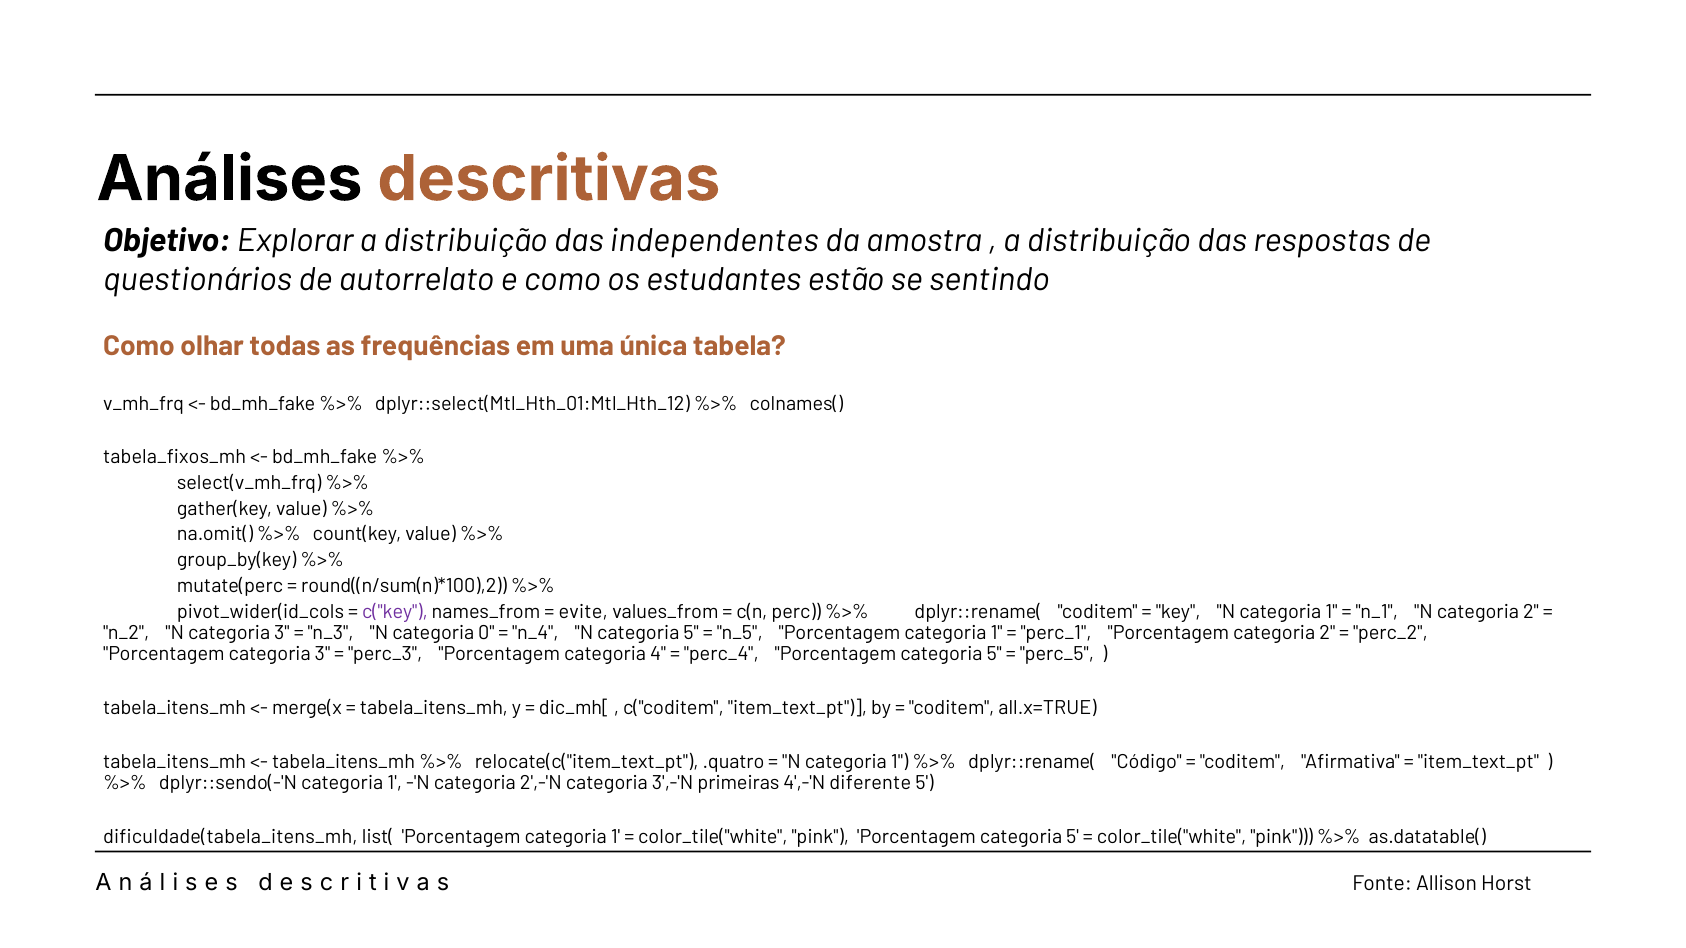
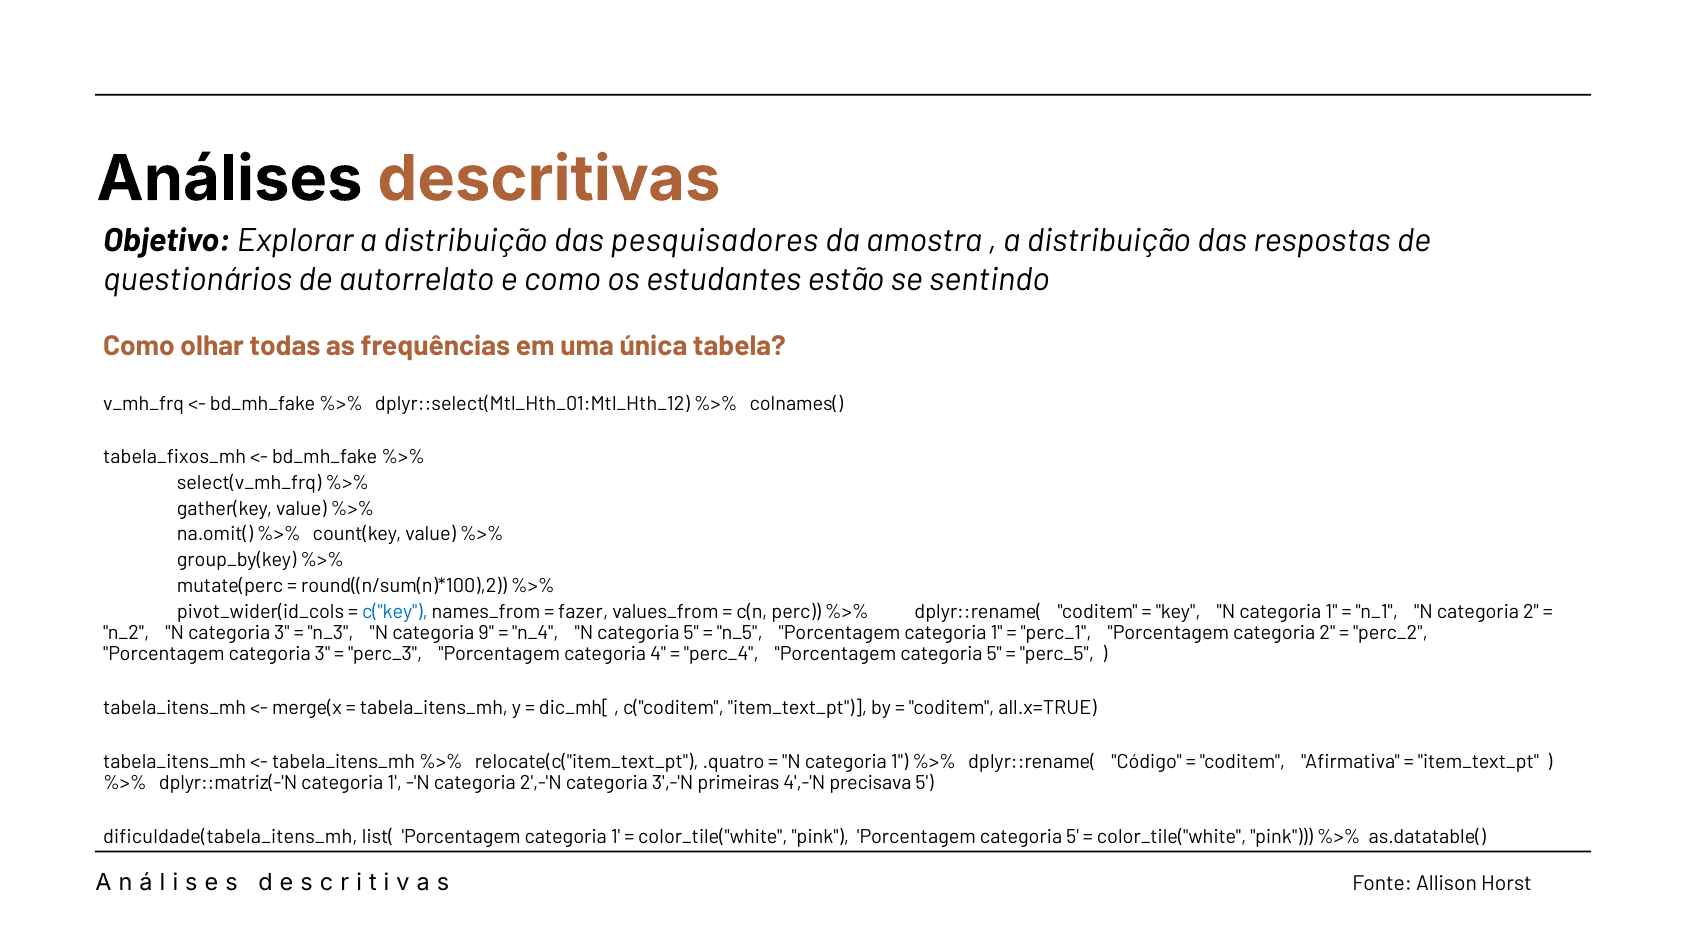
independentes: independentes -> pesquisadores
c("key colour: purple -> blue
evite: evite -> fazer
0: 0 -> 9
dplyr::sendo(-'N: dplyr::sendo(-'N -> dplyr::matriz(-'N
diferente: diferente -> precisava
